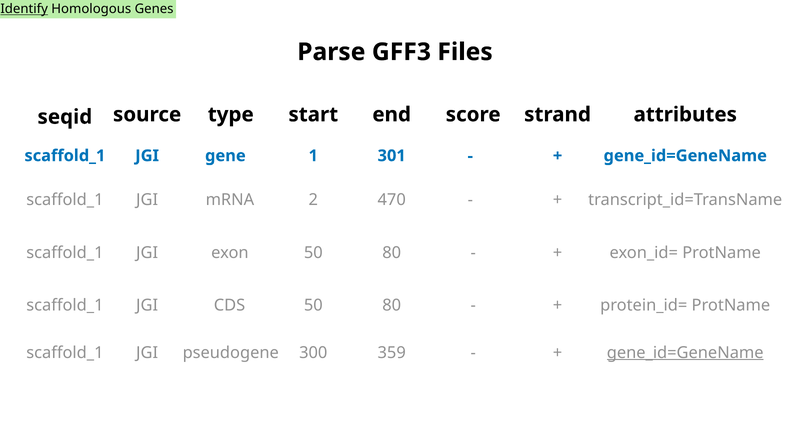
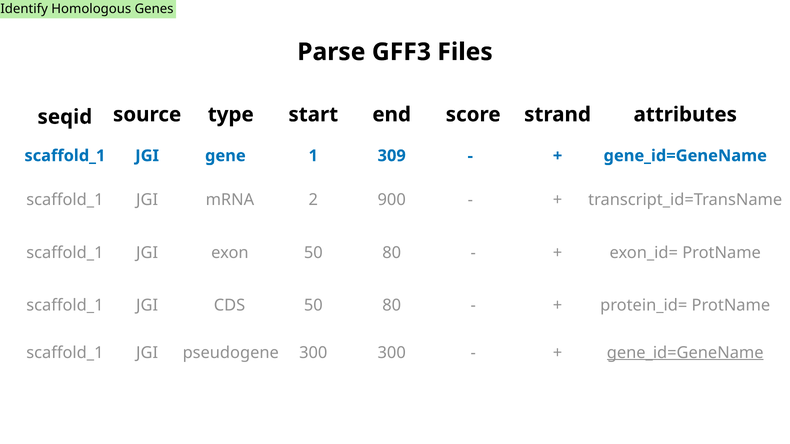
Identify underline: present -> none
301: 301 -> 309
470: 470 -> 900
300 359: 359 -> 300
